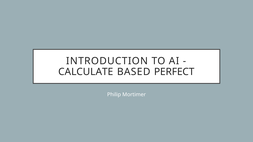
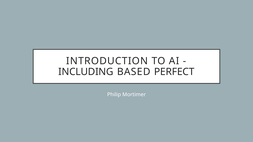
CALCULATE: CALCULATE -> INCLUDING
